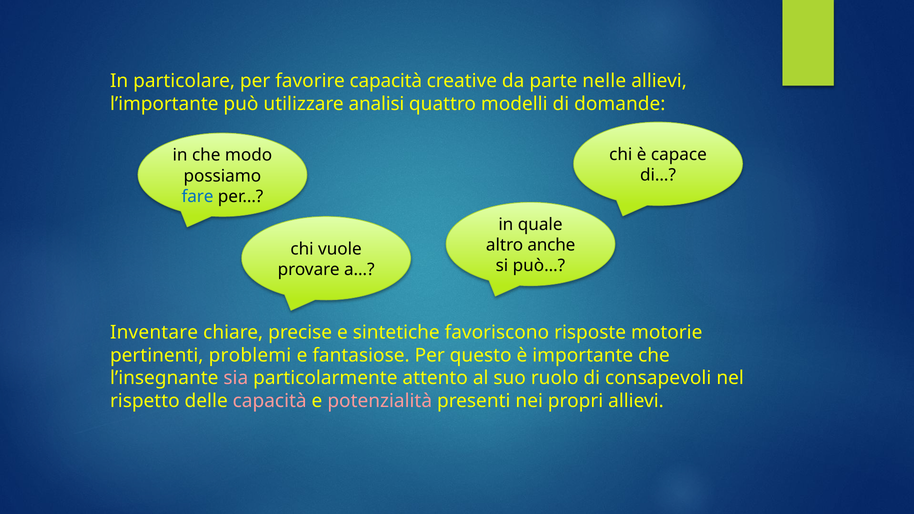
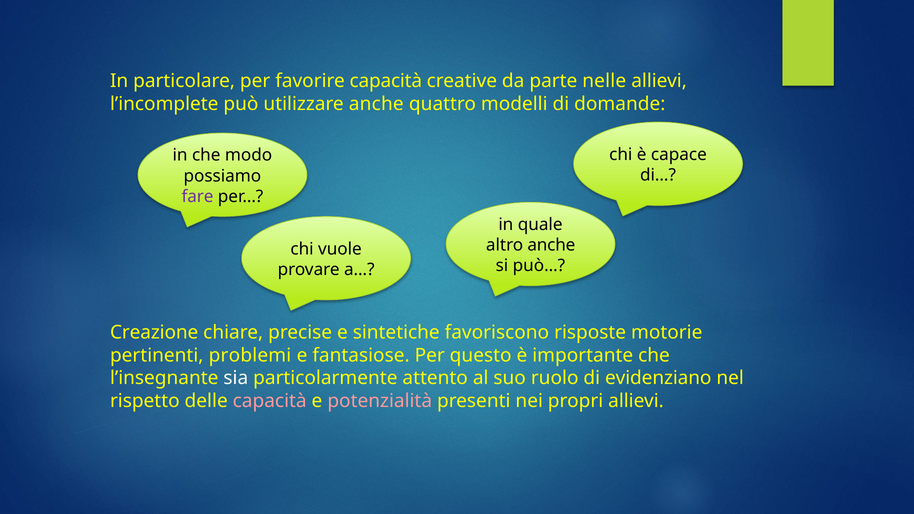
l’importante: l’importante -> l’incomplete
utilizzare analisi: analisi -> anche
fare colour: blue -> purple
Inventare: Inventare -> Creazione
sia colour: pink -> white
consapevoli: consapevoli -> evidenziano
